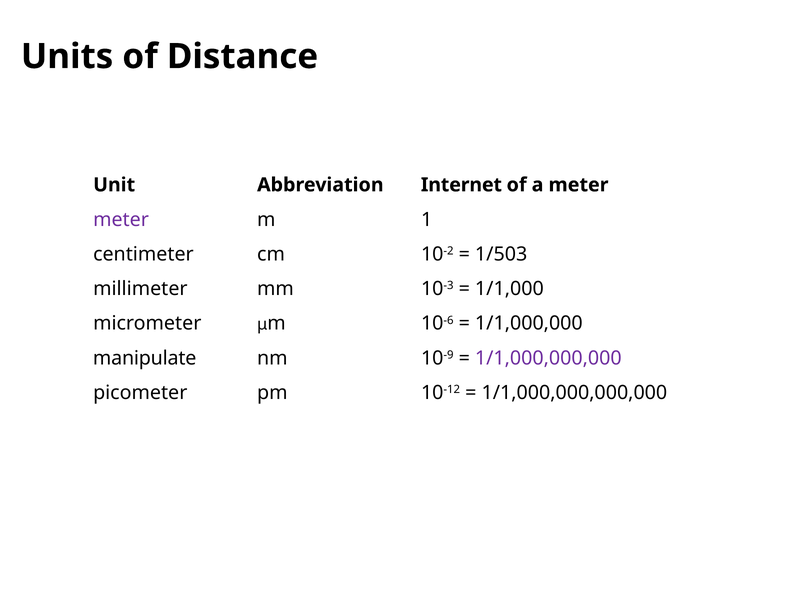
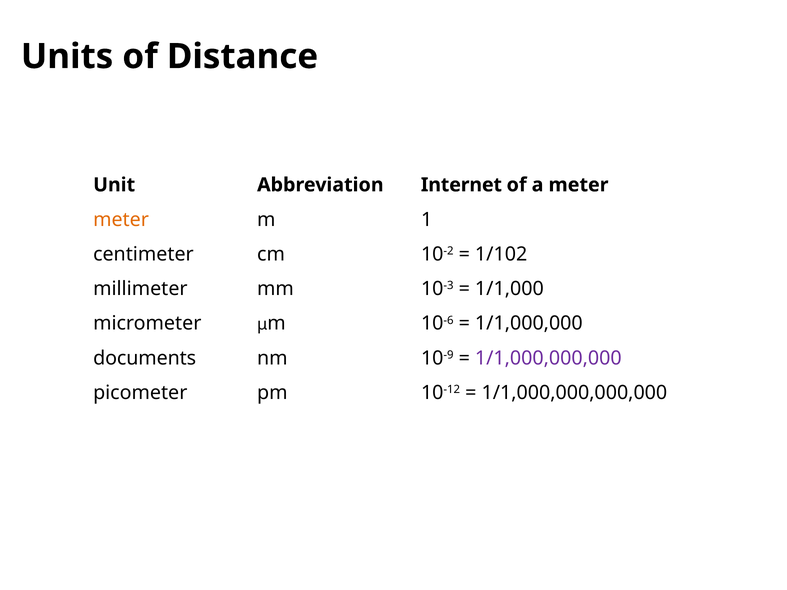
meter at (121, 220) colour: purple -> orange
1/503: 1/503 -> 1/102
manipulate: manipulate -> documents
